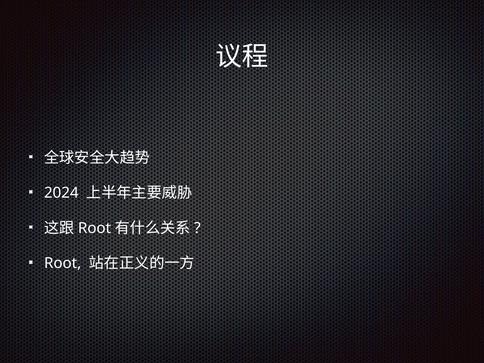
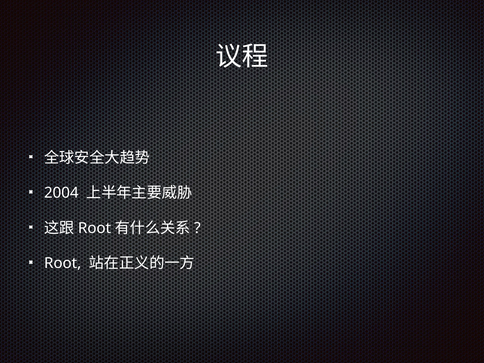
2024: 2024 -> 2004
